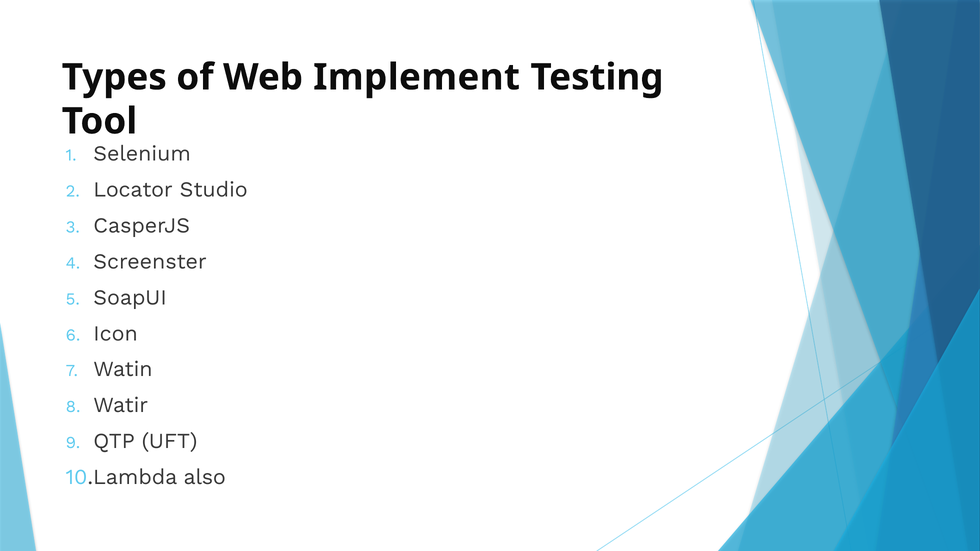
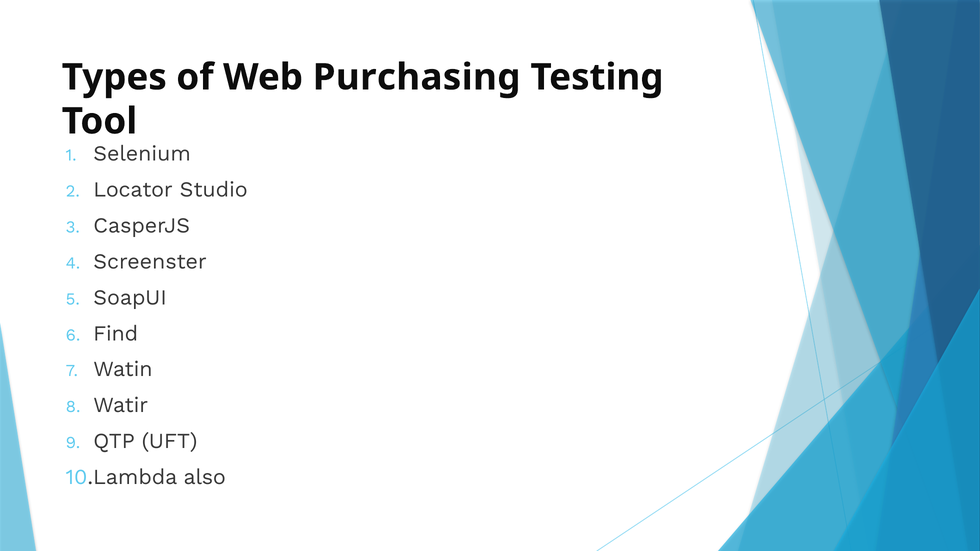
Implement: Implement -> Purchasing
Icon: Icon -> Find
